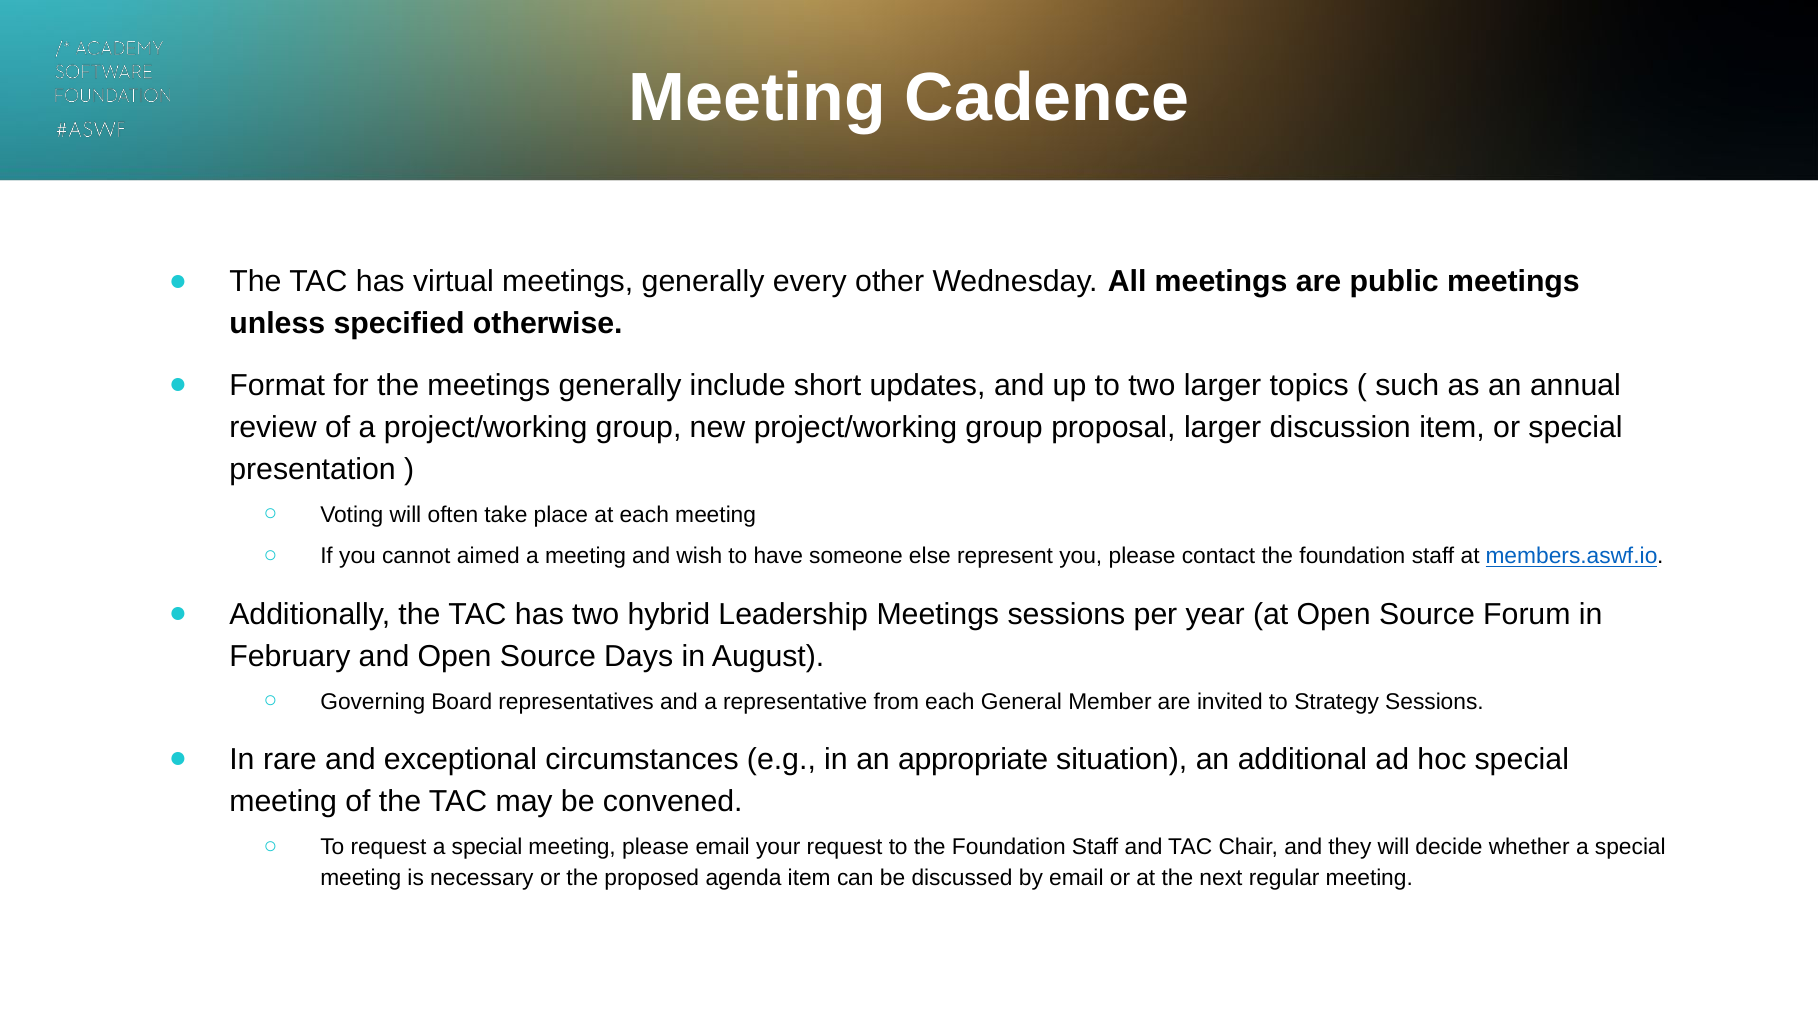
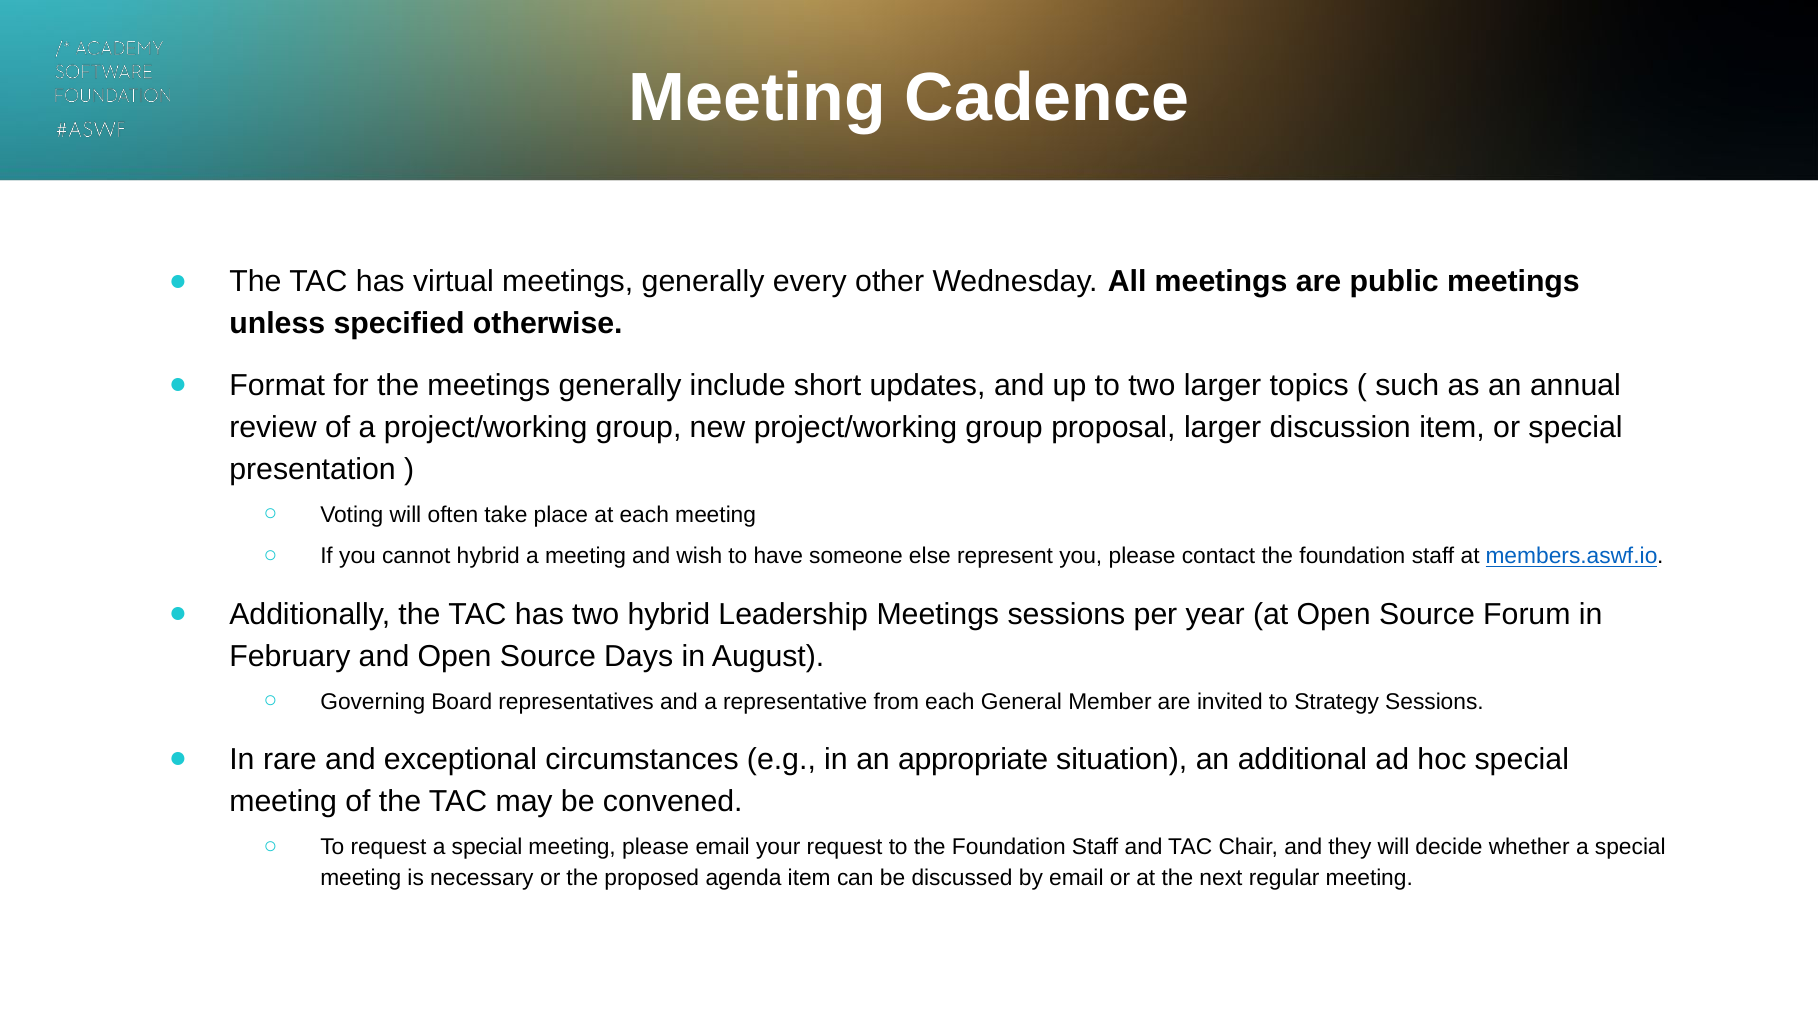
cannot aimed: aimed -> hybrid
